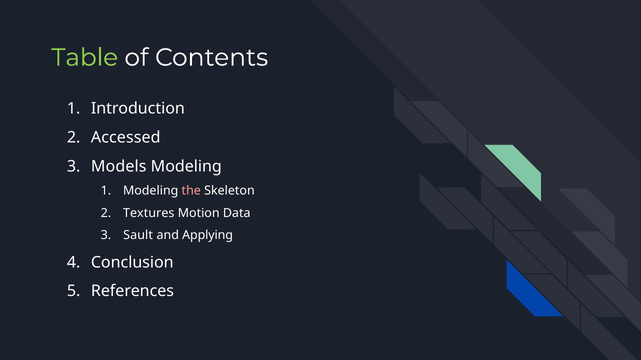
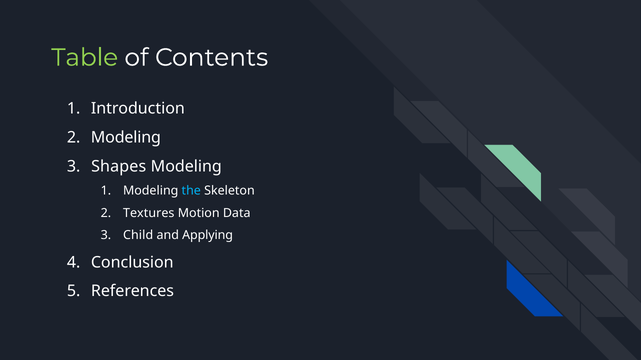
Accessed at (126, 138): Accessed -> Modeling
Models: Models -> Shapes
the colour: pink -> light blue
Sault: Sault -> Child
